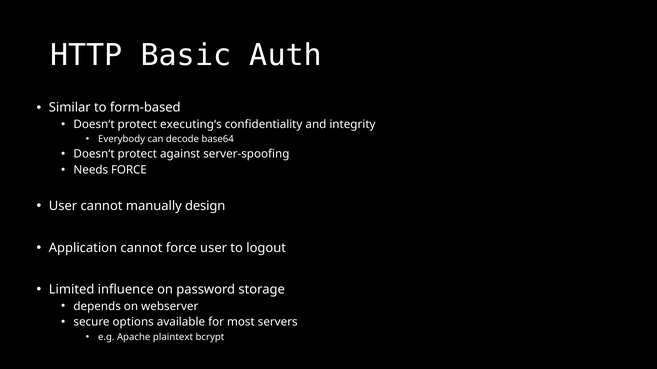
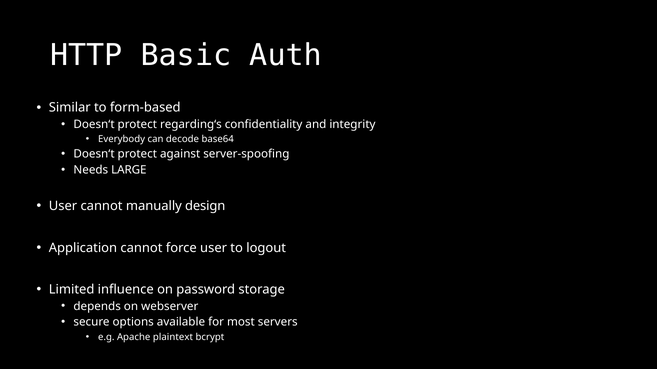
executing‘s: executing‘s -> regarding‘s
Needs FORCE: FORCE -> LARGE
